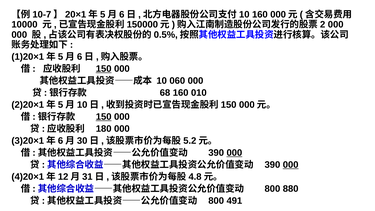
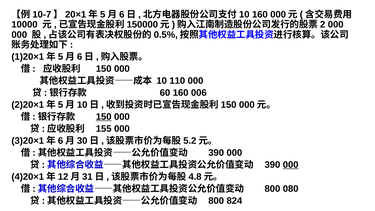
150 at (104, 69) underline: present -> none
060: 060 -> 110
68: 68 -> 60
010: 010 -> 006
180: 180 -> 155
000 at (234, 153) underline: present -> none
880: 880 -> 080
491: 491 -> 824
